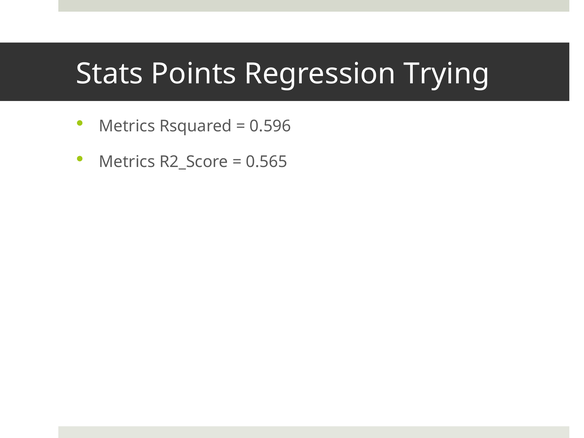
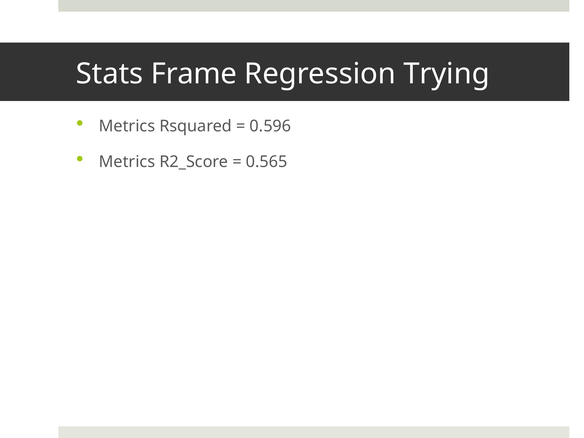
Points: Points -> Frame
